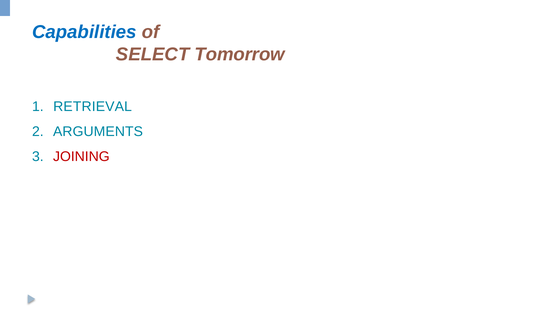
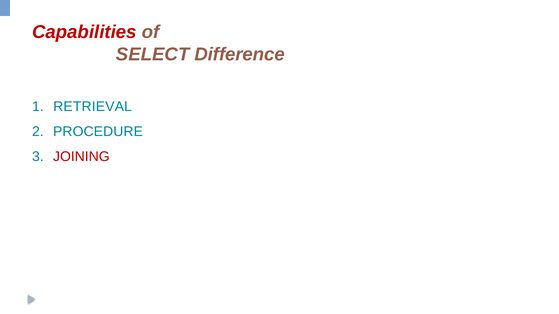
Capabilities colour: blue -> red
Tomorrow: Tomorrow -> Difference
ARGUMENTS: ARGUMENTS -> PROCEDURE
